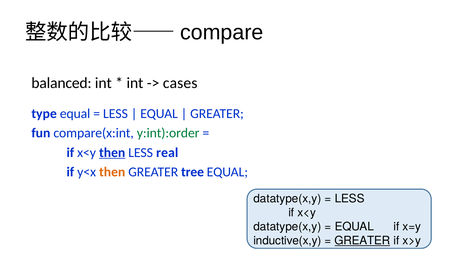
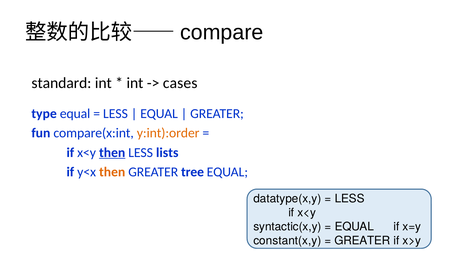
balanced: balanced -> standard
y:int):order colour: green -> orange
real: real -> lists
datatype(x,y at (287, 226): datatype(x,y -> syntactic(x,y
inductive(x,y: inductive(x,y -> constant(x,y
GREATER at (362, 240) underline: present -> none
